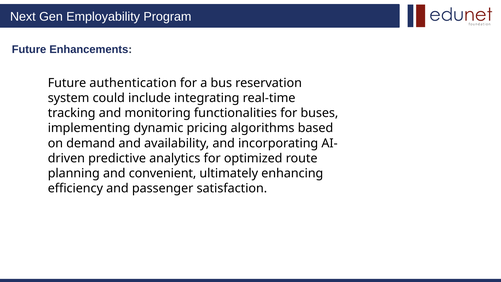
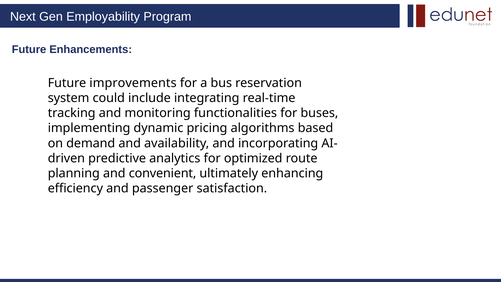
authentication: authentication -> improvements
